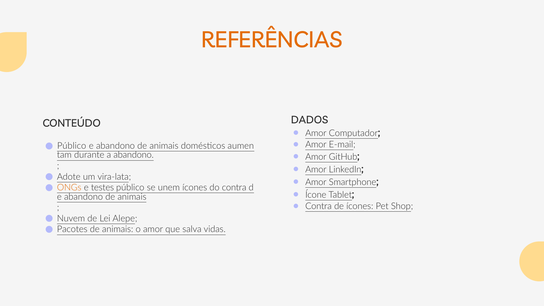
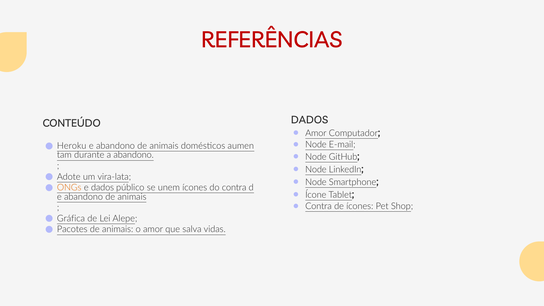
REFERÊNCIAS colour: orange -> red
Amor at (316, 144): Amor -> Node
Público at (72, 146): Público -> Heroku
Amor at (316, 157): Amor -> Node
Amor at (316, 170): Amor -> Node
Amor at (316, 182): Amor -> Node
e testes: testes -> dados
Nuvem: Nuvem -> Gráfica
